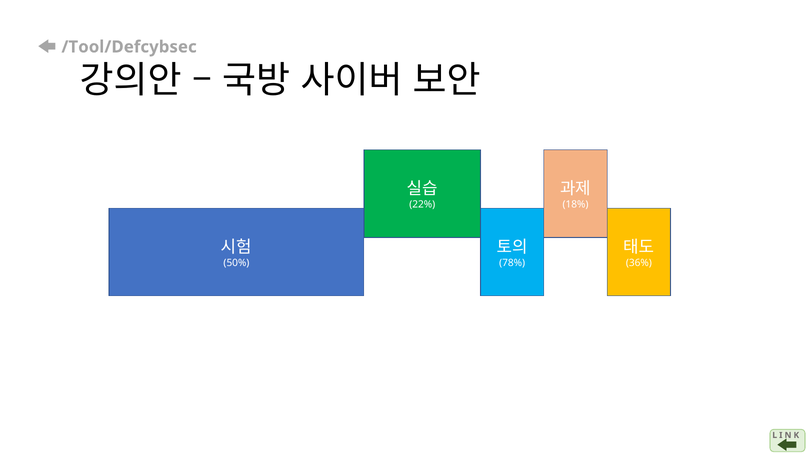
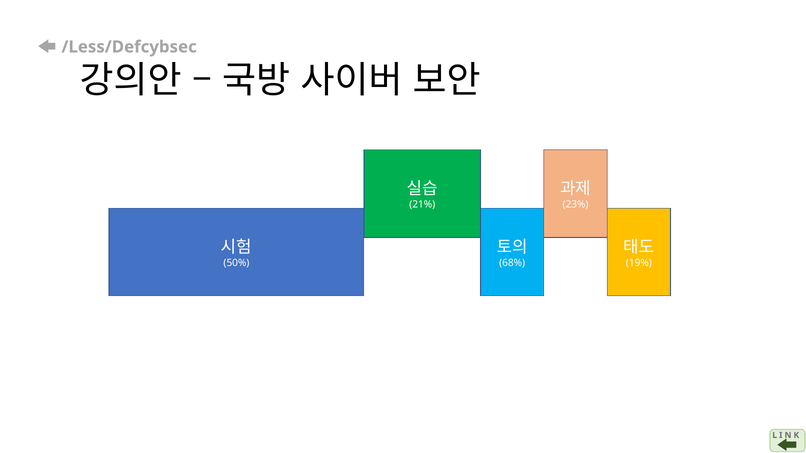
/Tool/Defcybsec: /Tool/Defcybsec -> /Less/Defcybsec
22%: 22% -> 21%
18%: 18% -> 23%
78%: 78% -> 68%
36%: 36% -> 19%
